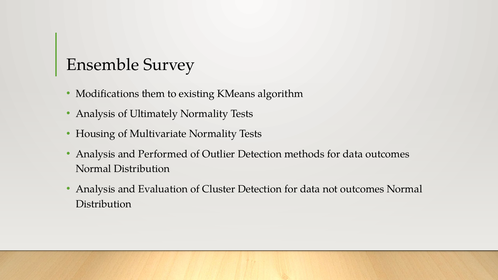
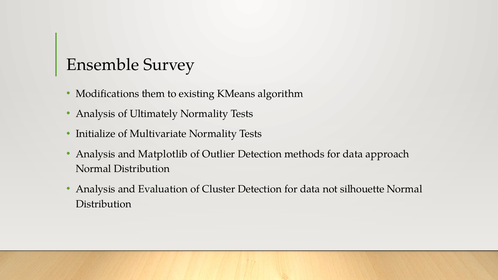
Housing: Housing -> Initialize
Performed: Performed -> Matplotlib
data outcomes: outcomes -> approach
not outcomes: outcomes -> silhouette
